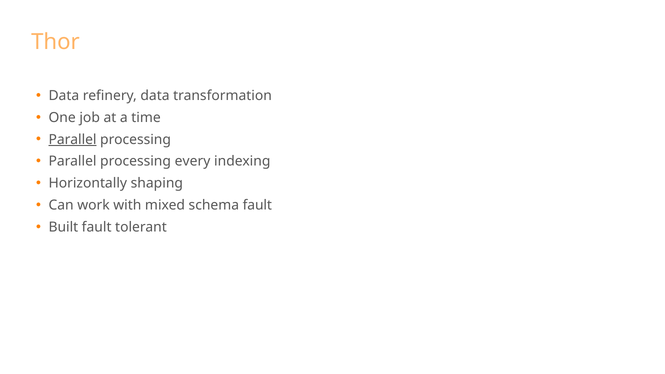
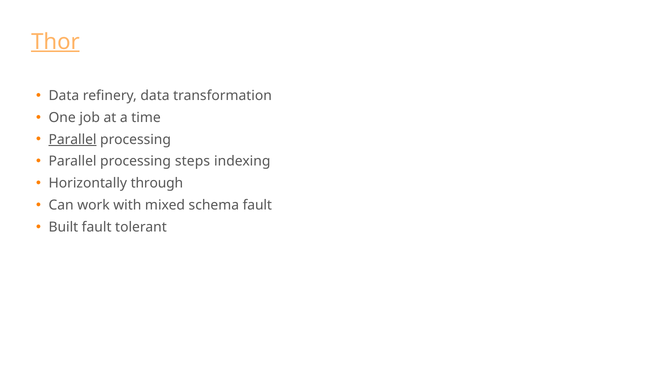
Thor underline: none -> present
every: every -> steps
shaping: shaping -> through
